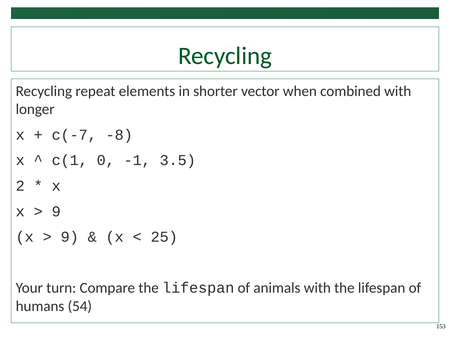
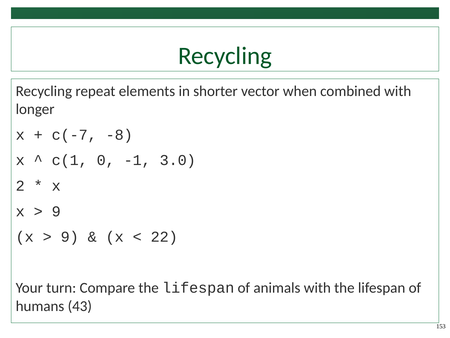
3.5: 3.5 -> 3.0
25: 25 -> 22
54: 54 -> 43
